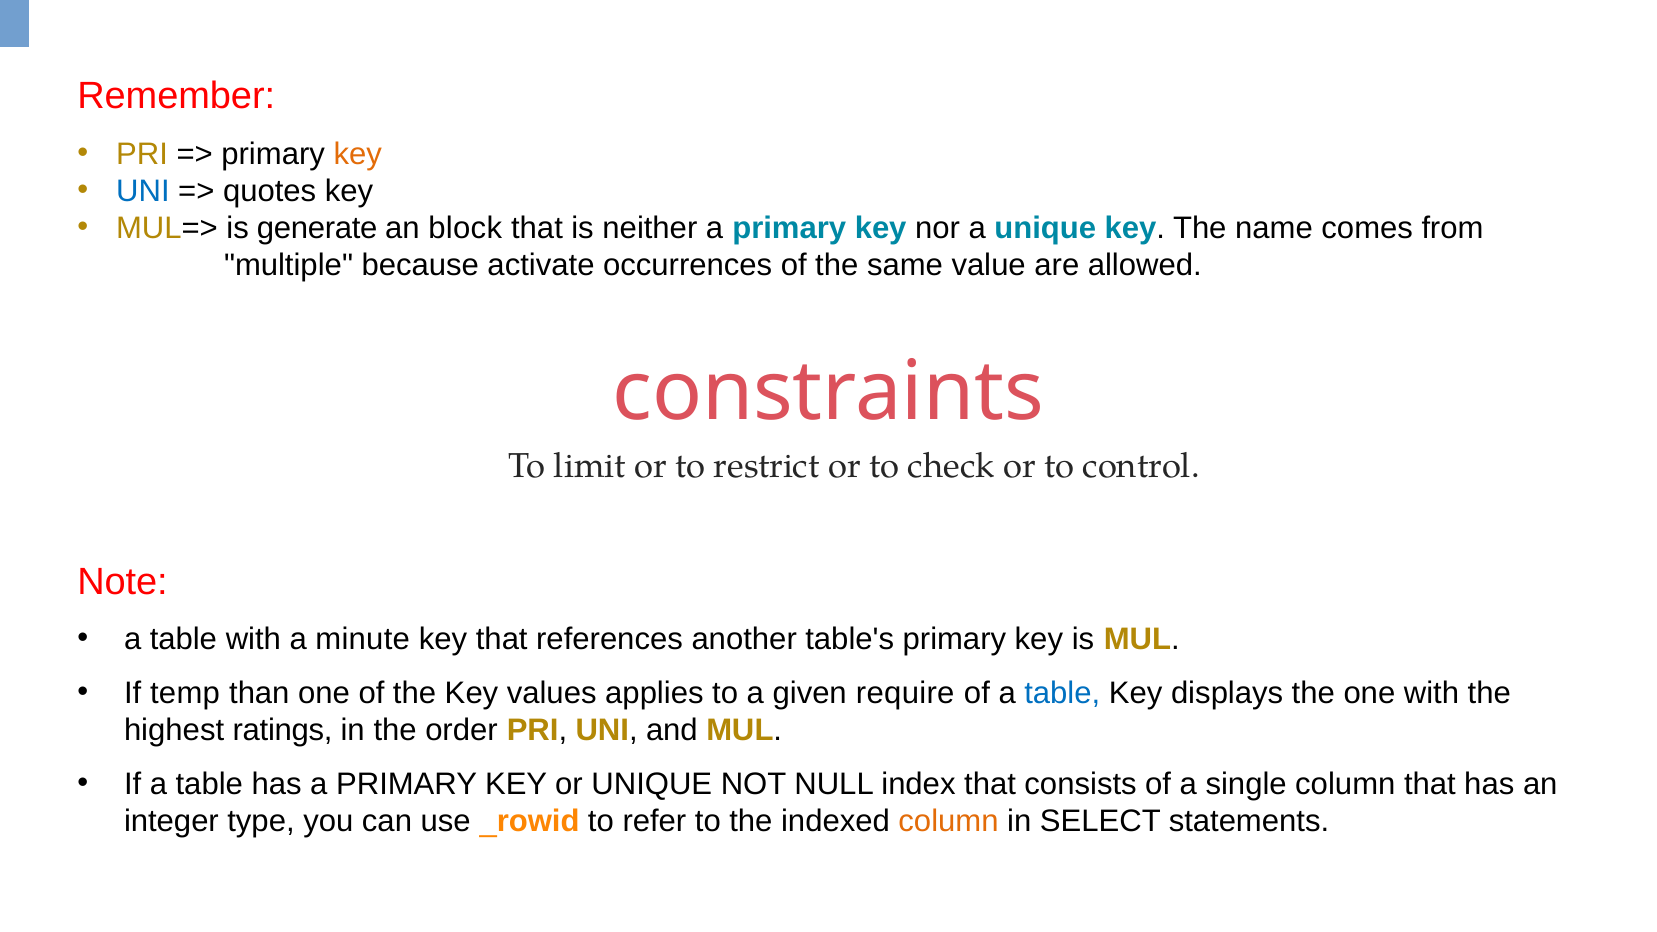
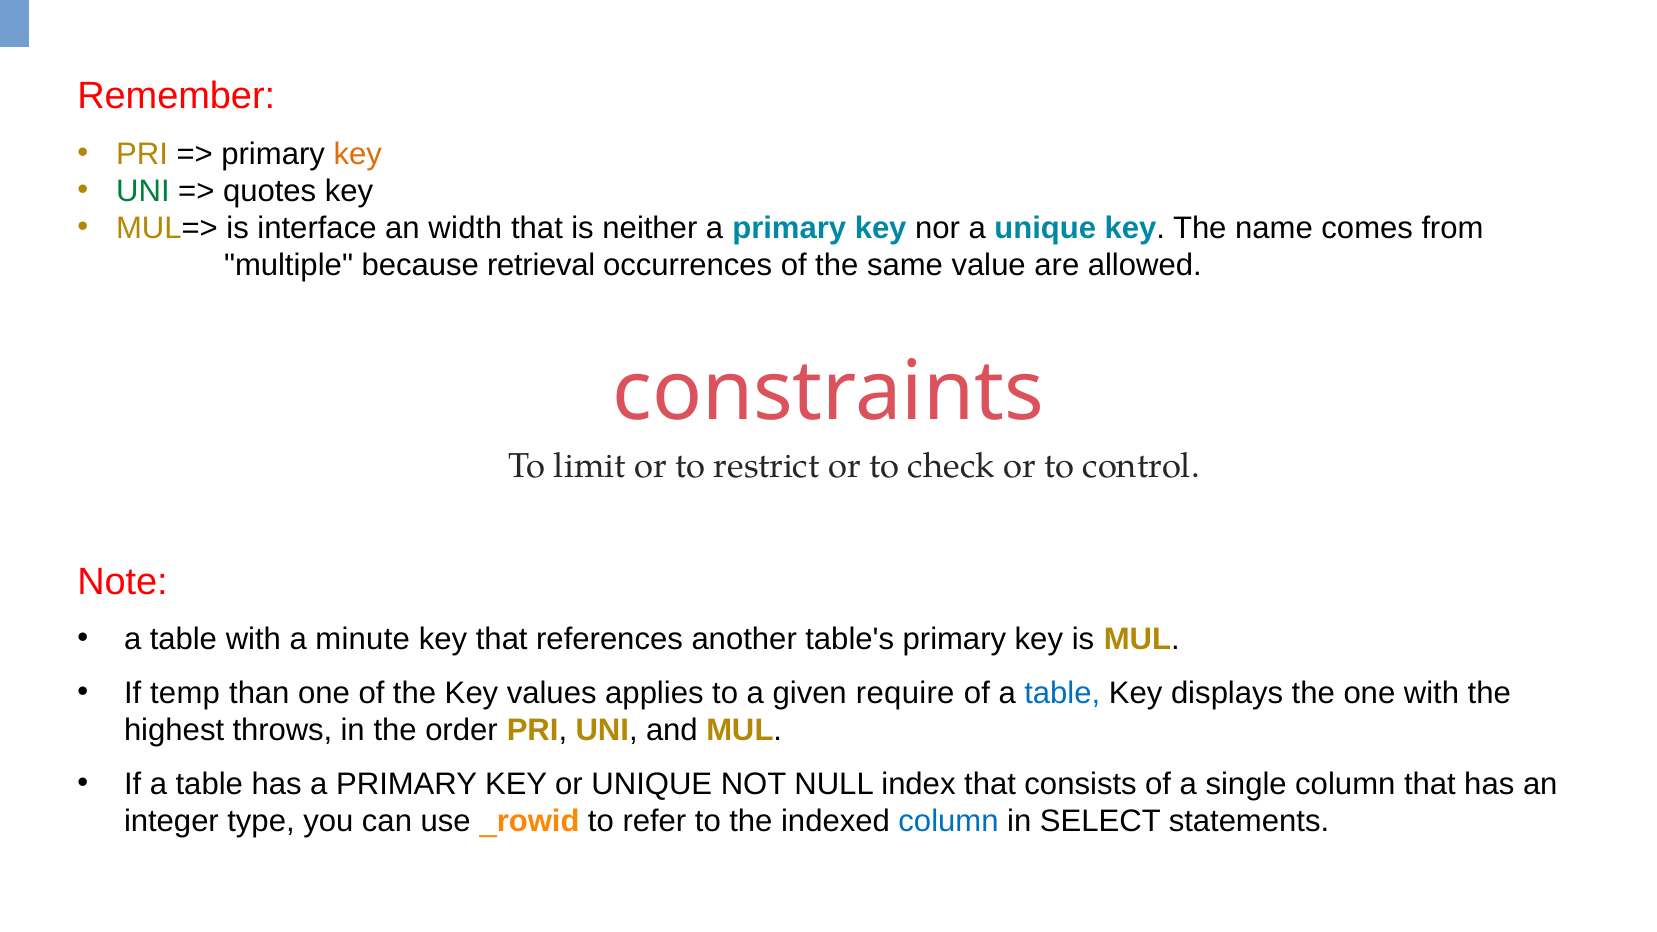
UNI at (143, 191) colour: blue -> green
generate: generate -> interface
block: block -> width
activate: activate -> retrieval
ratings: ratings -> throws
column at (949, 821) colour: orange -> blue
